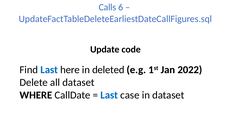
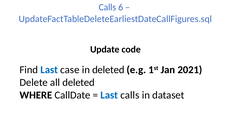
here: here -> case
2022: 2022 -> 2021
all dataset: dataset -> deleted
Last case: case -> calls
